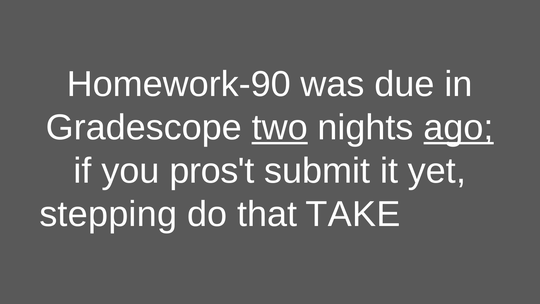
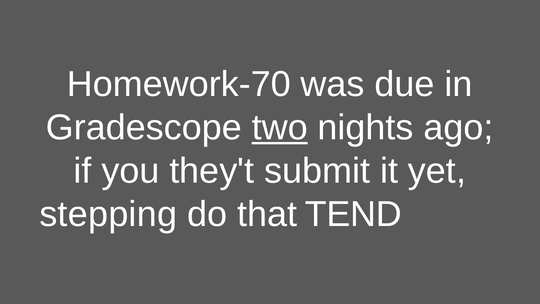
Homework-90: Homework-90 -> Homework-70
ago underline: present -> none
pros't: pros't -> they't
TAKE: TAKE -> TEND
